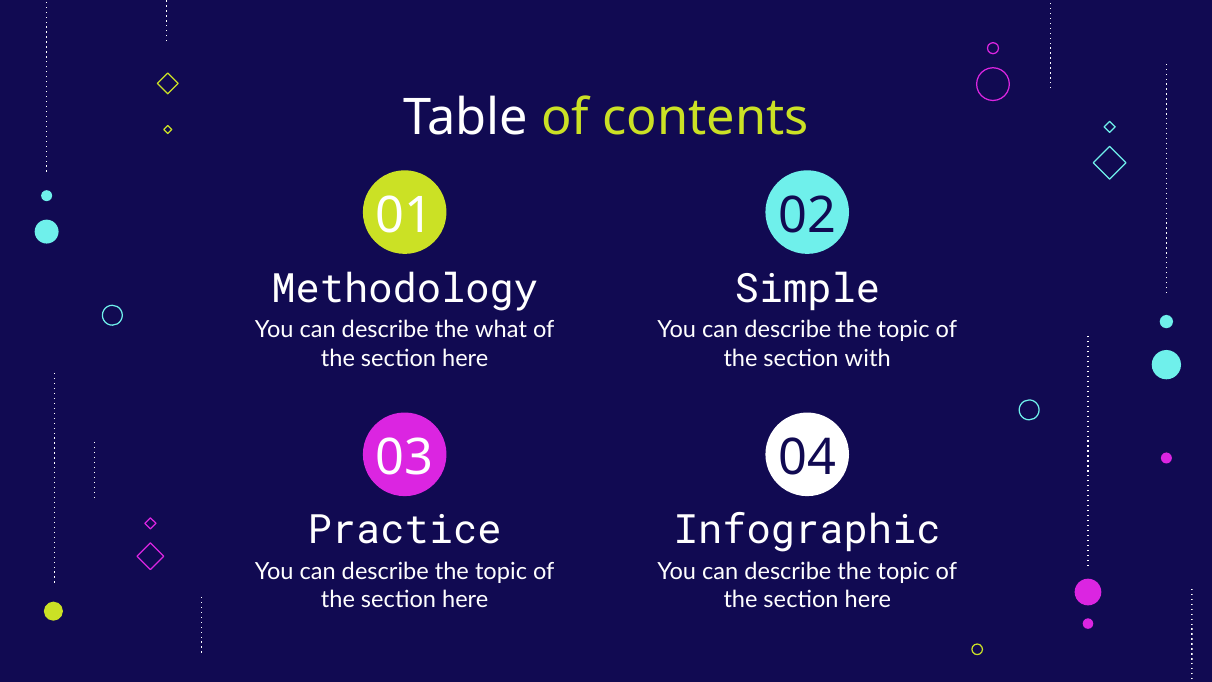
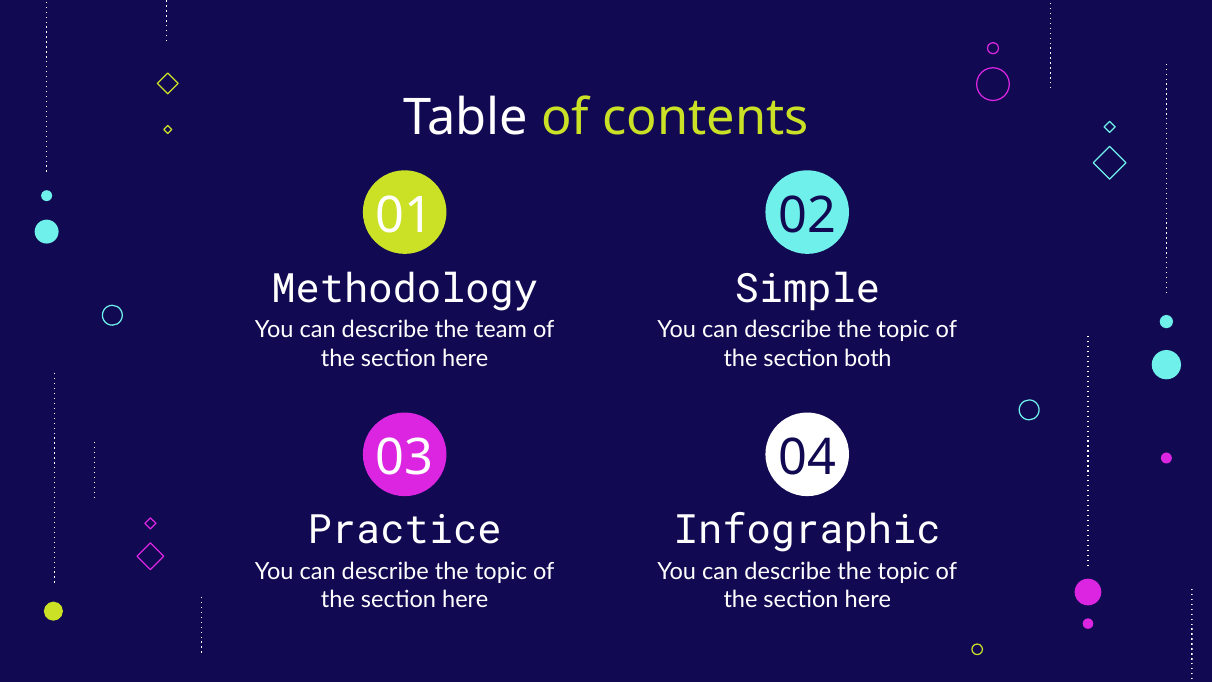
what: what -> team
with: with -> both
